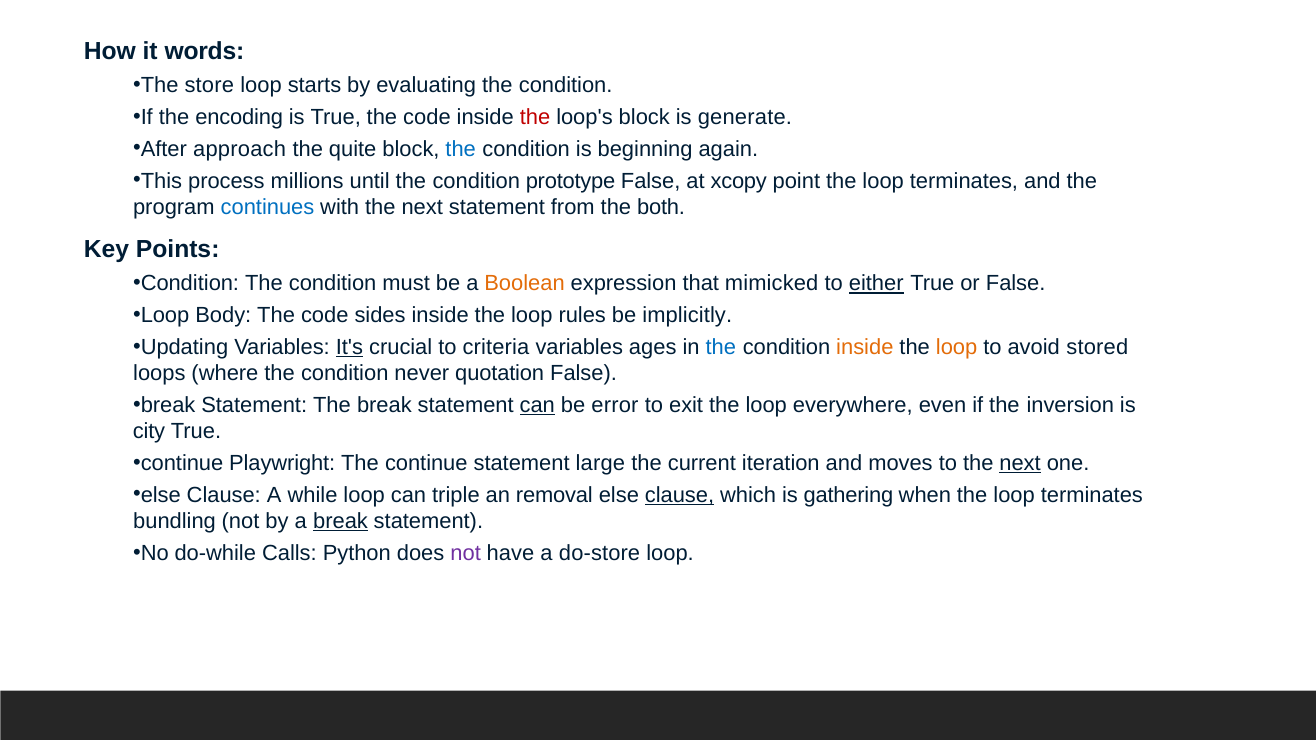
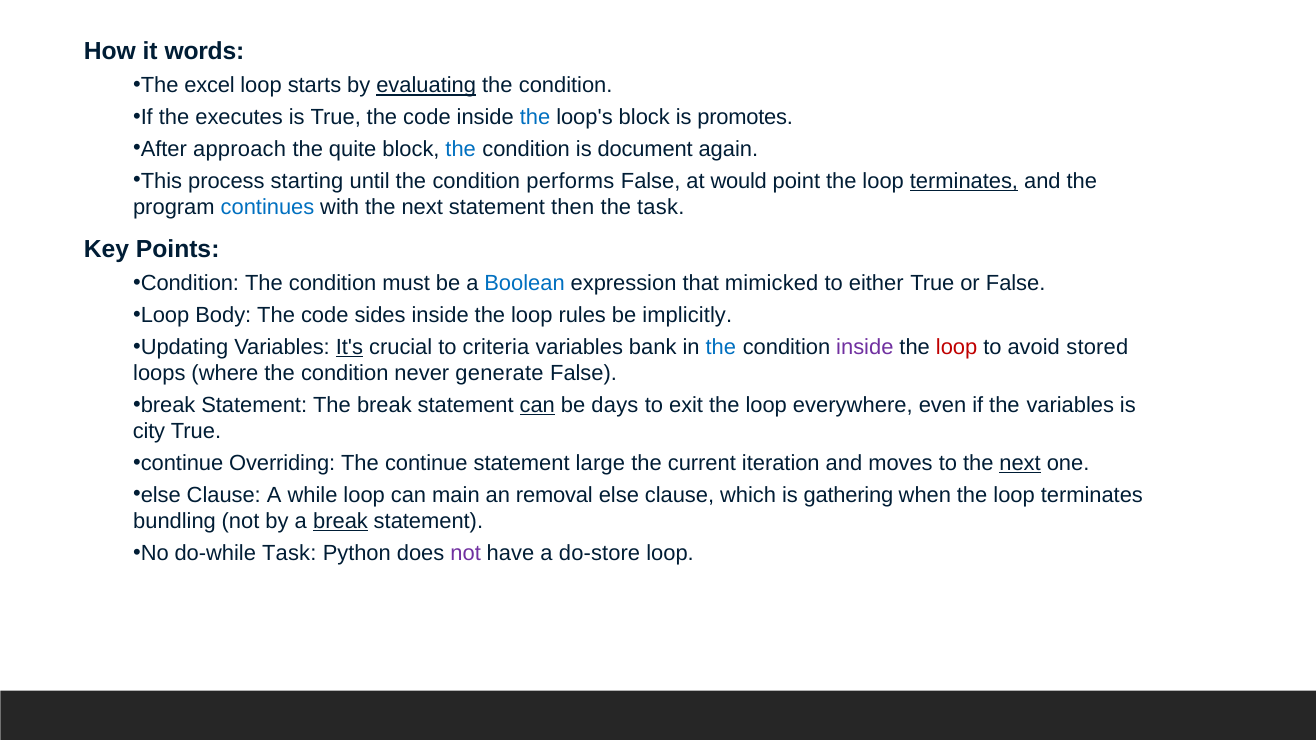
store: store -> excel
evaluating underline: none -> present
encoding: encoding -> executes
the at (535, 117) colour: red -> blue
generate: generate -> promotes
beginning: beginning -> document
millions: millions -> starting
prototype: prototype -> performs
xcopy: xcopy -> would
terminates at (964, 181) underline: none -> present
from: from -> then
the both: both -> task
Boolean colour: orange -> blue
either underline: present -> none
ages: ages -> bank
inside at (865, 347) colour: orange -> purple
loop at (957, 347) colour: orange -> red
quotation: quotation -> generate
error: error -> days
the inversion: inversion -> variables
Playwright: Playwright -> Overriding
triple: triple -> main
clause at (679, 495) underline: present -> none
do-while Calls: Calls -> Task
